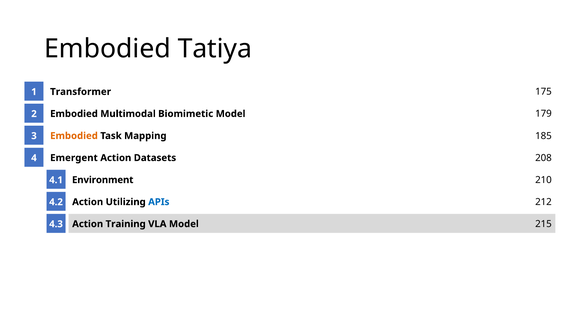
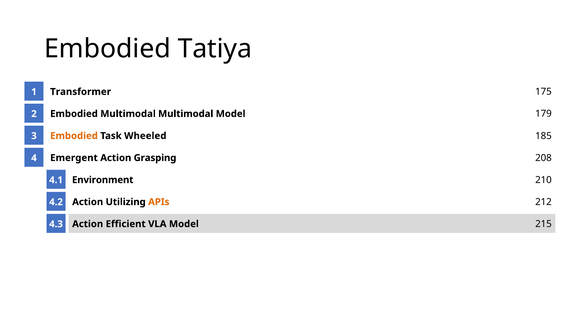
Multimodal Biomimetic: Biomimetic -> Multimodal
Mapping: Mapping -> Wheeled
Datasets: Datasets -> Grasping
APIs colour: blue -> orange
Training: Training -> Efficient
